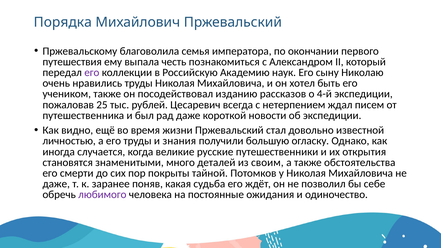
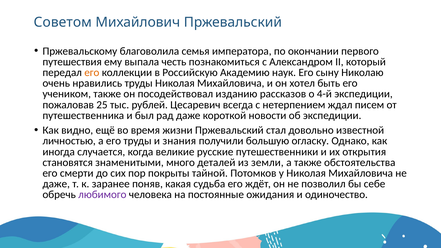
Порядка: Порядка -> Советом
его at (92, 73) colour: purple -> orange
своим: своим -> земли
